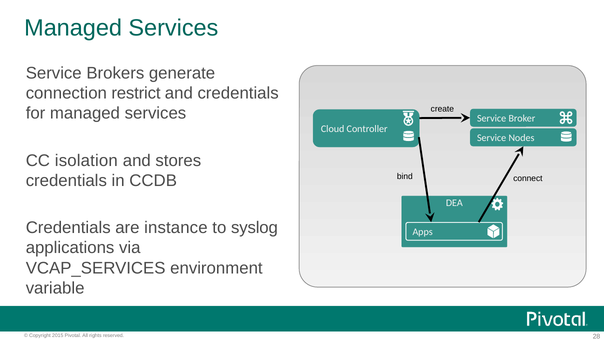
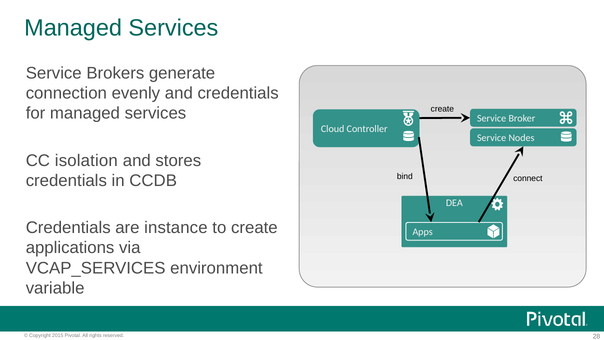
restrict: restrict -> evenly
to syslog: syslog -> create
